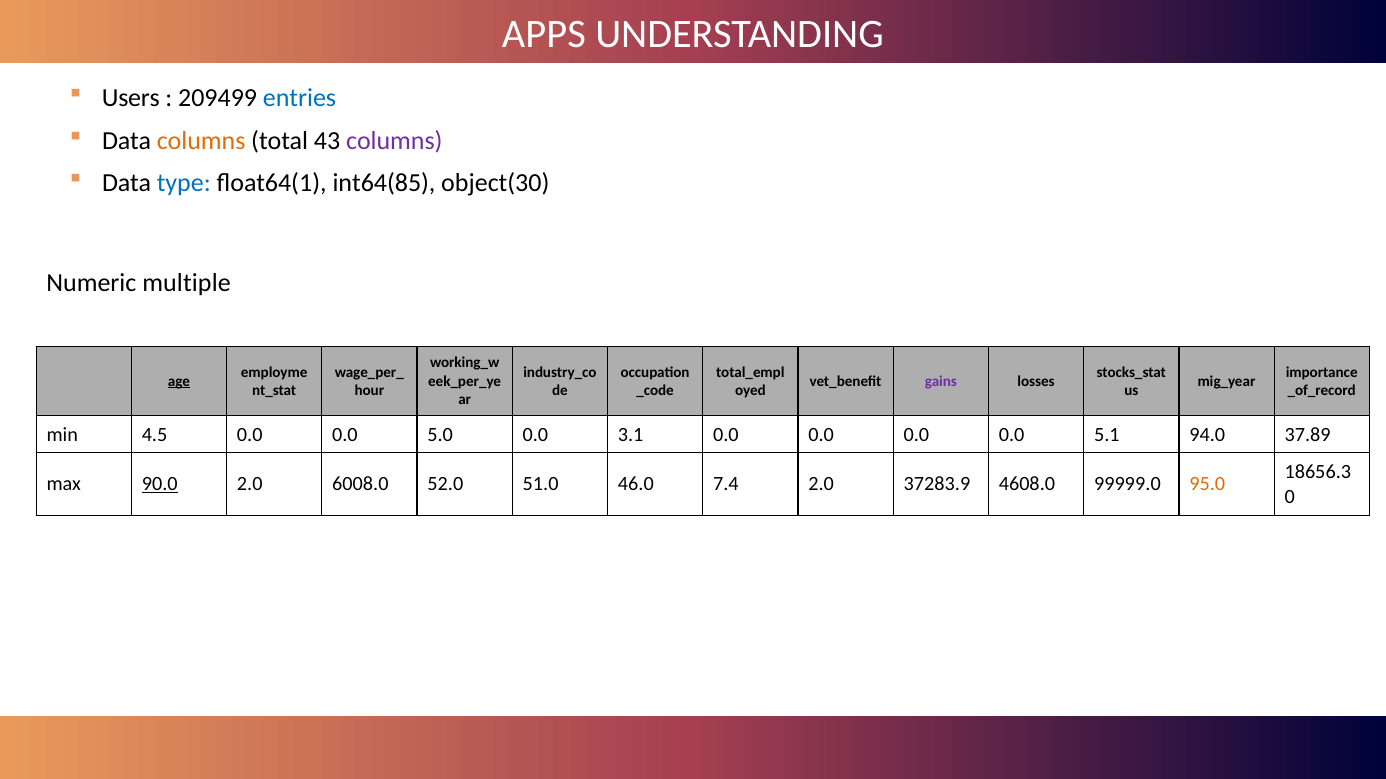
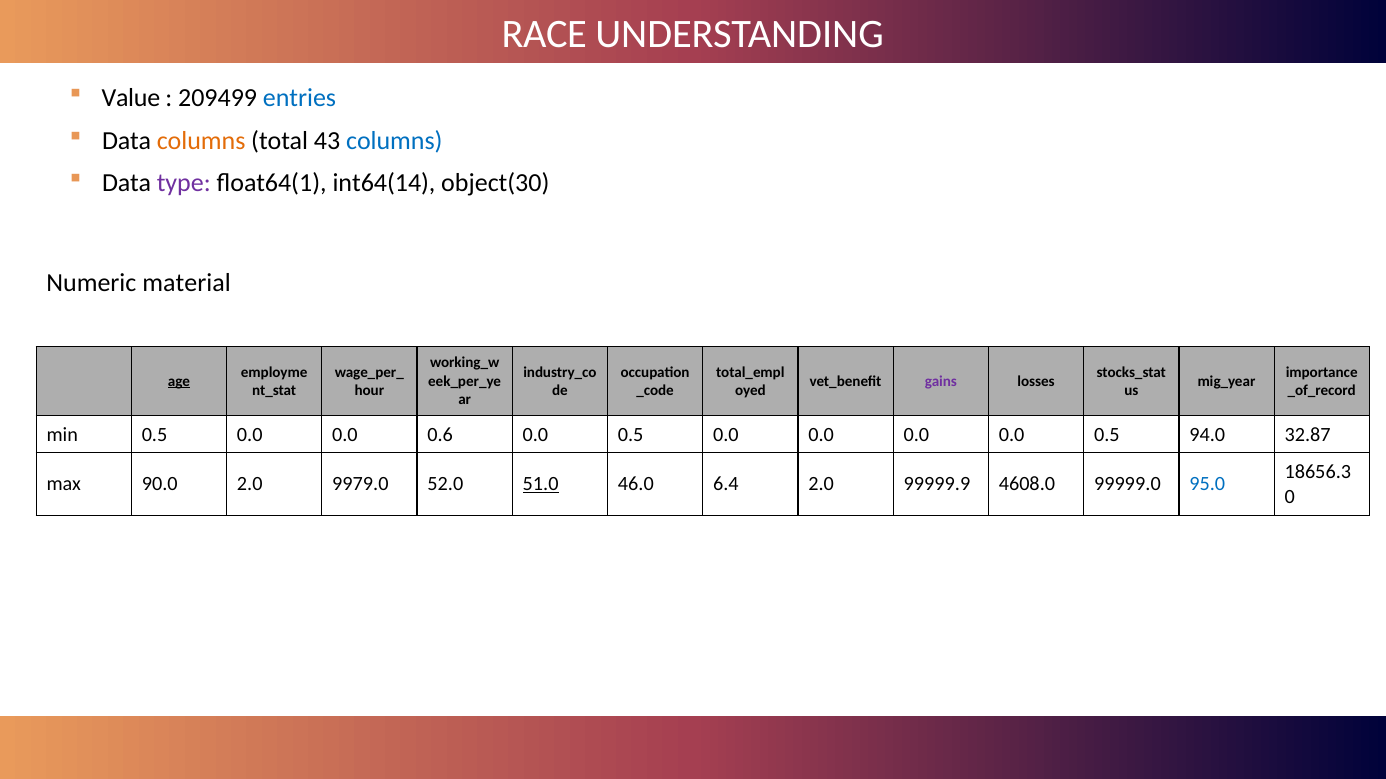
APPS: APPS -> RACE
Users: Users -> Value
columns at (394, 141) colour: purple -> blue
type colour: blue -> purple
int64(85: int64(85 -> int64(14
multiple: multiple -> material
min 4.5: 4.5 -> 0.5
5.0: 5.0 -> 0.6
3.1 at (631, 435): 3.1 -> 0.5
0.0 0.0 5.1: 5.1 -> 0.5
37.89: 37.89 -> 32.87
90.0 underline: present -> none
6008.0: 6008.0 -> 9979.0
51.0 underline: none -> present
7.4: 7.4 -> 6.4
37283.9: 37283.9 -> 99999.9
95.0 colour: orange -> blue
